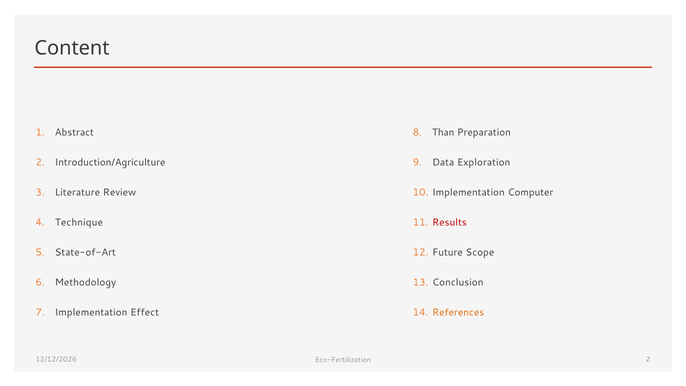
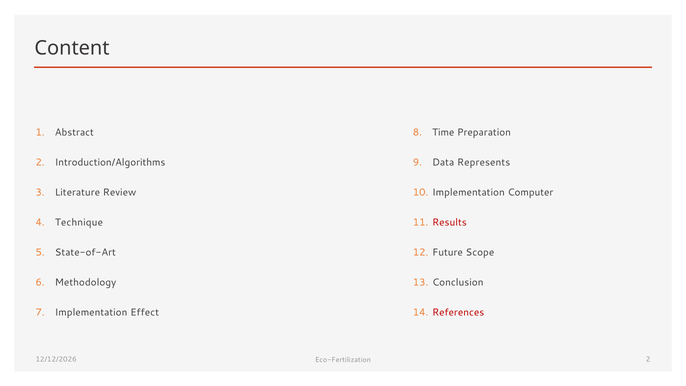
Than: Than -> Time
Introduction/Agriculture: Introduction/Agriculture -> Introduction/Algorithms
Exploration: Exploration -> Represents
References colour: orange -> red
